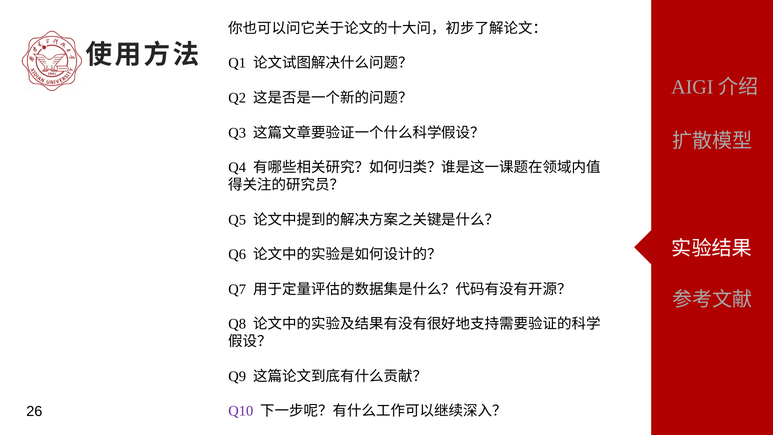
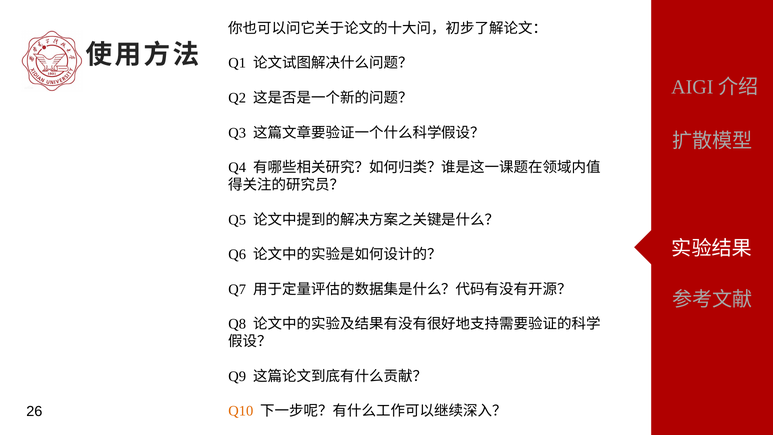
Q10 colour: purple -> orange
